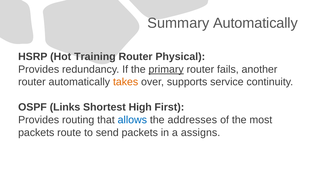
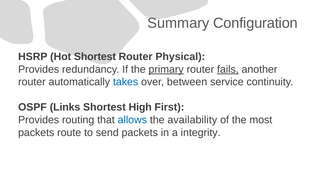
Summary Automatically: Automatically -> Configuration
Hot Training: Training -> Shortest
fails underline: none -> present
takes colour: orange -> blue
supports: supports -> between
addresses: addresses -> availability
assigns: assigns -> integrity
